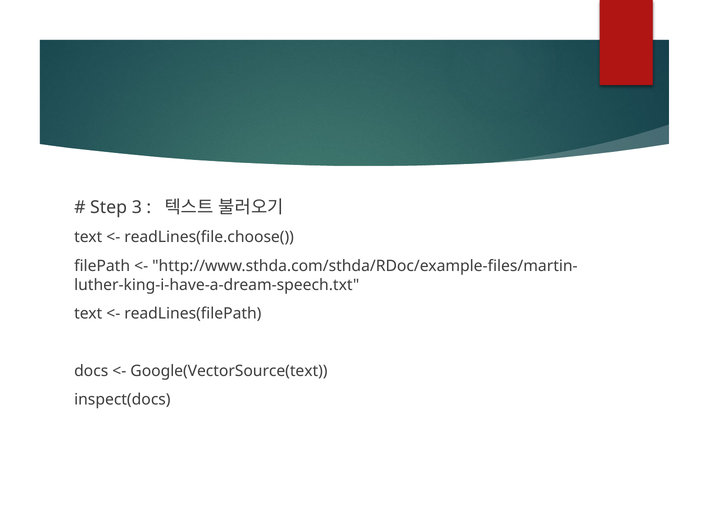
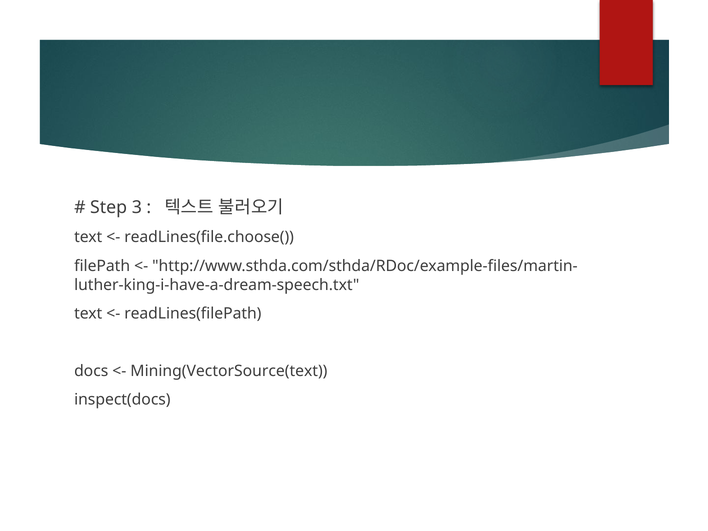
Google(VectorSource(text: Google(VectorSource(text -> Mining(VectorSource(text
